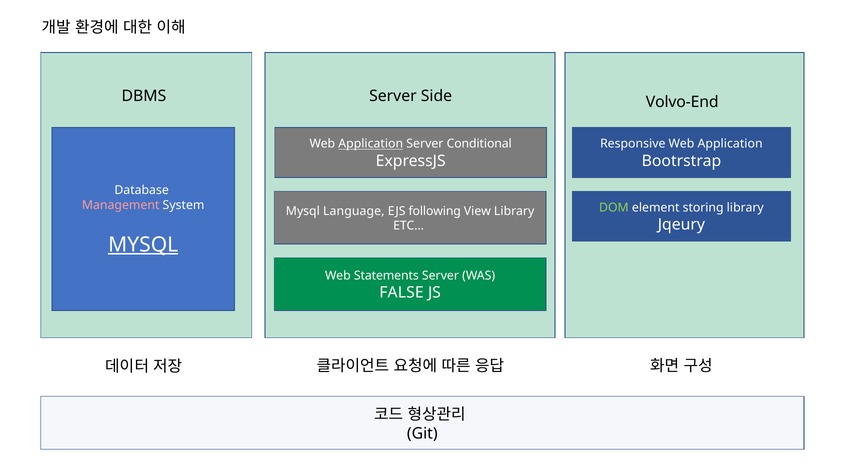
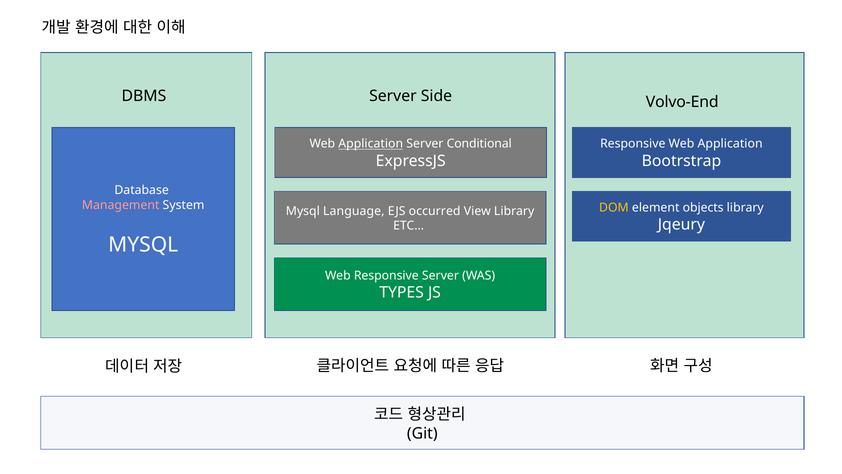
DOM colour: light green -> yellow
storing: storing -> objects
following: following -> occurred
MYSQL at (143, 245) underline: present -> none
Web Statements: Statements -> Responsive
FALSE: FALSE -> TYPES
